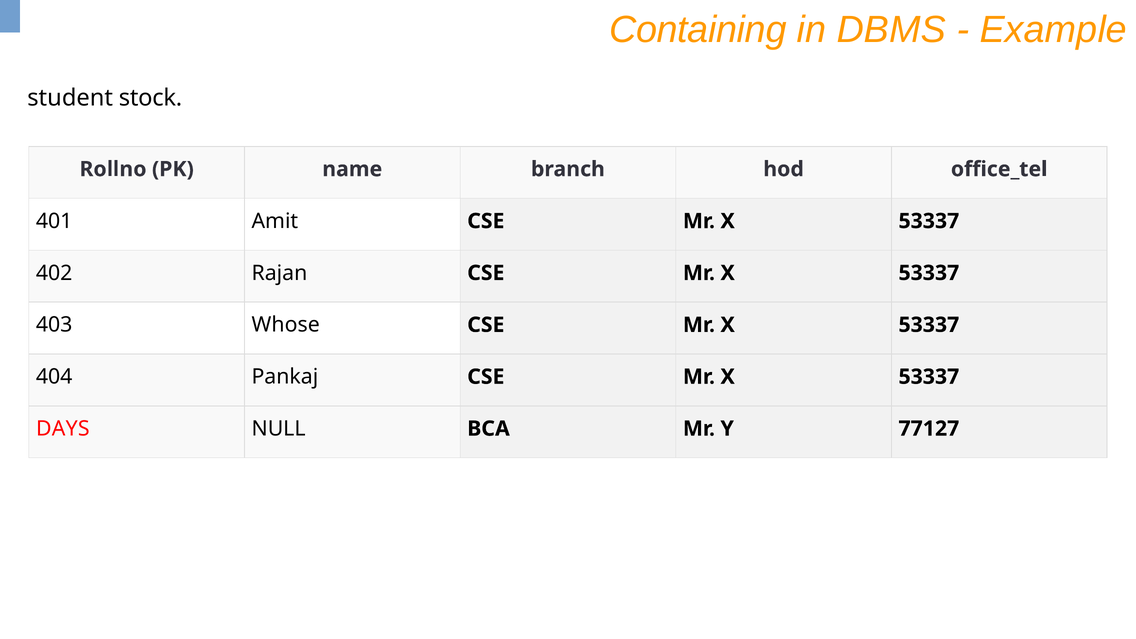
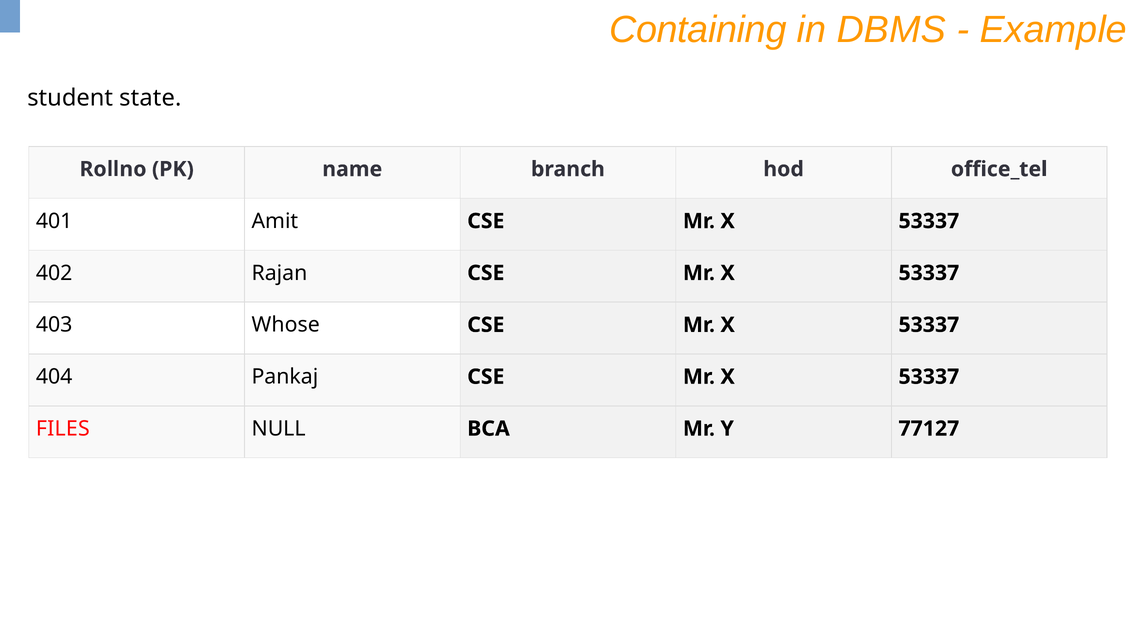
stock: stock -> state
DAYS: DAYS -> FILES
